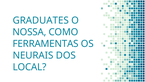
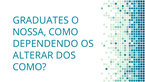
FERRAMENTAS: FERRAMENTAS -> DEPENDENDO
NEURAIS: NEURAIS -> ALTERAR
LOCAL at (30, 67): LOCAL -> COMO
